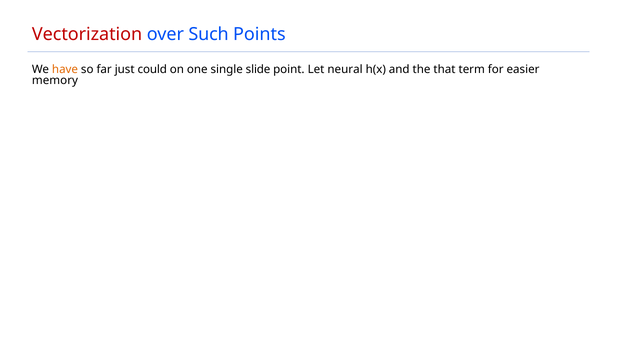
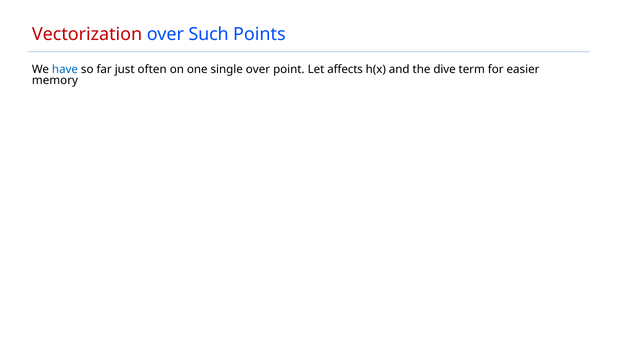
have colour: orange -> blue
could: could -> often
single slide: slide -> over
neural: neural -> affects
that: that -> dive
